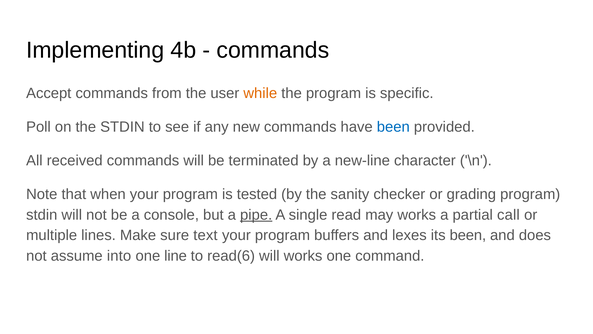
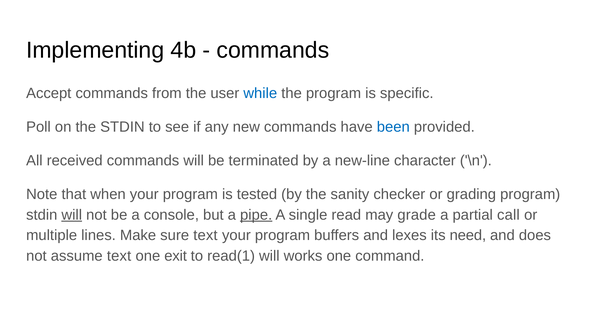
while colour: orange -> blue
will at (72, 215) underline: none -> present
may works: works -> grade
its been: been -> need
assume into: into -> text
line: line -> exit
read(6: read(6 -> read(1
